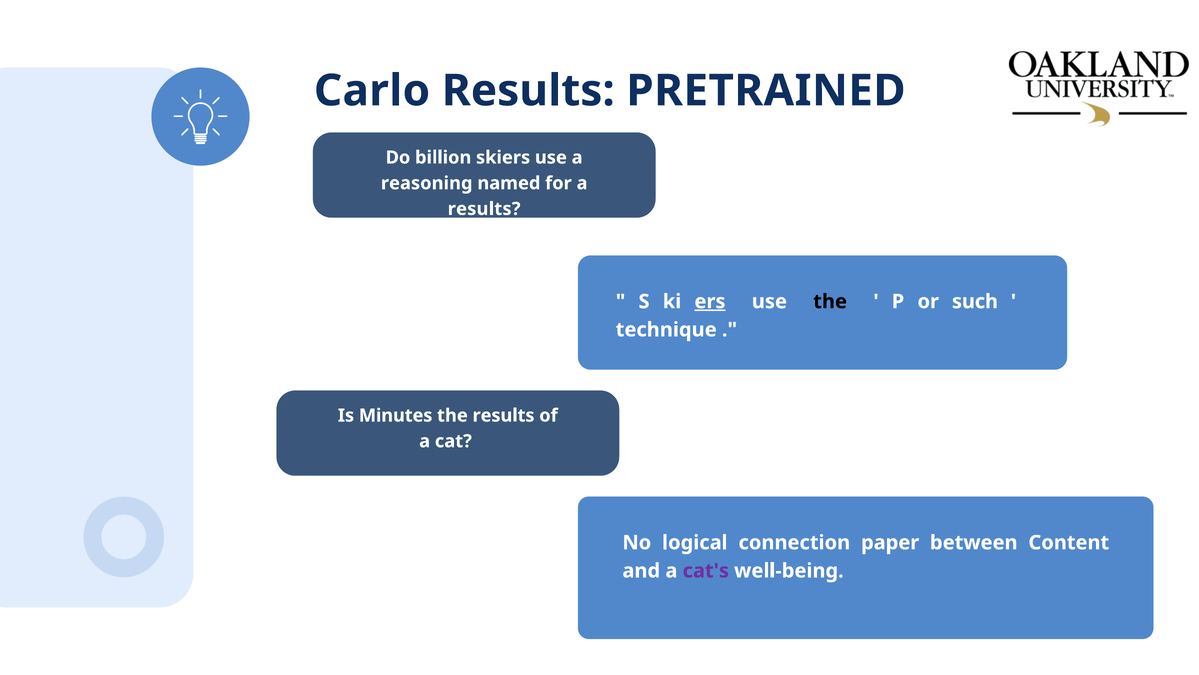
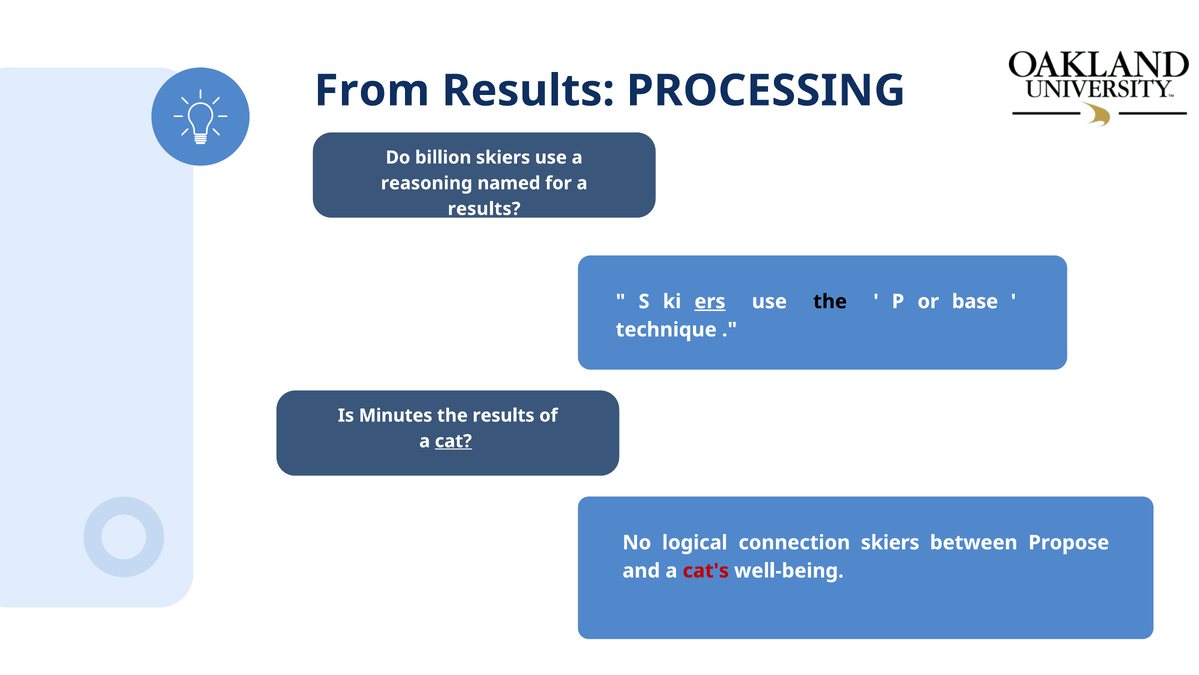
Carlo: Carlo -> From
PRETRAINED: PRETRAINED -> PROCESSING
such: such -> base
cat underline: none -> present
connection paper: paper -> skiers
Content: Content -> Propose
cat's colour: purple -> red
